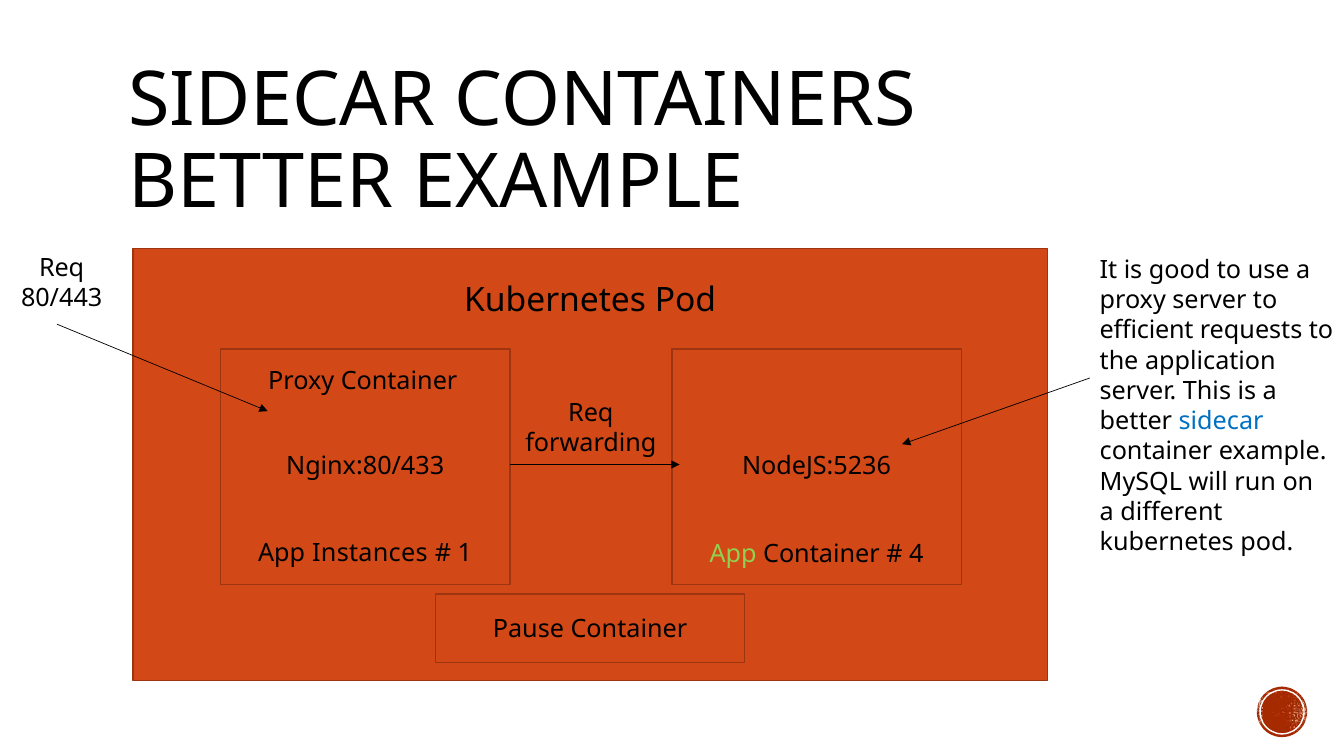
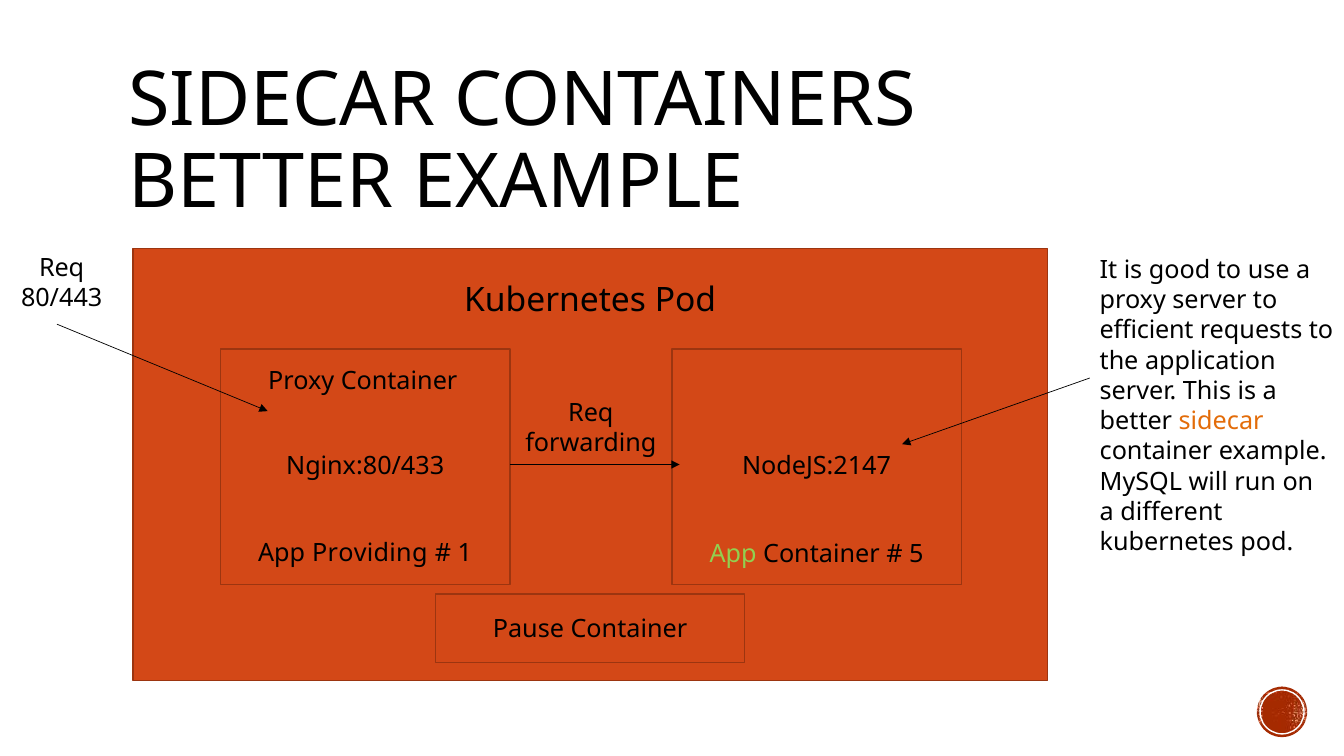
sidecar at (1221, 421) colour: blue -> orange
NodeJS:5236: NodeJS:5236 -> NodeJS:2147
Instances: Instances -> Providing
4: 4 -> 5
